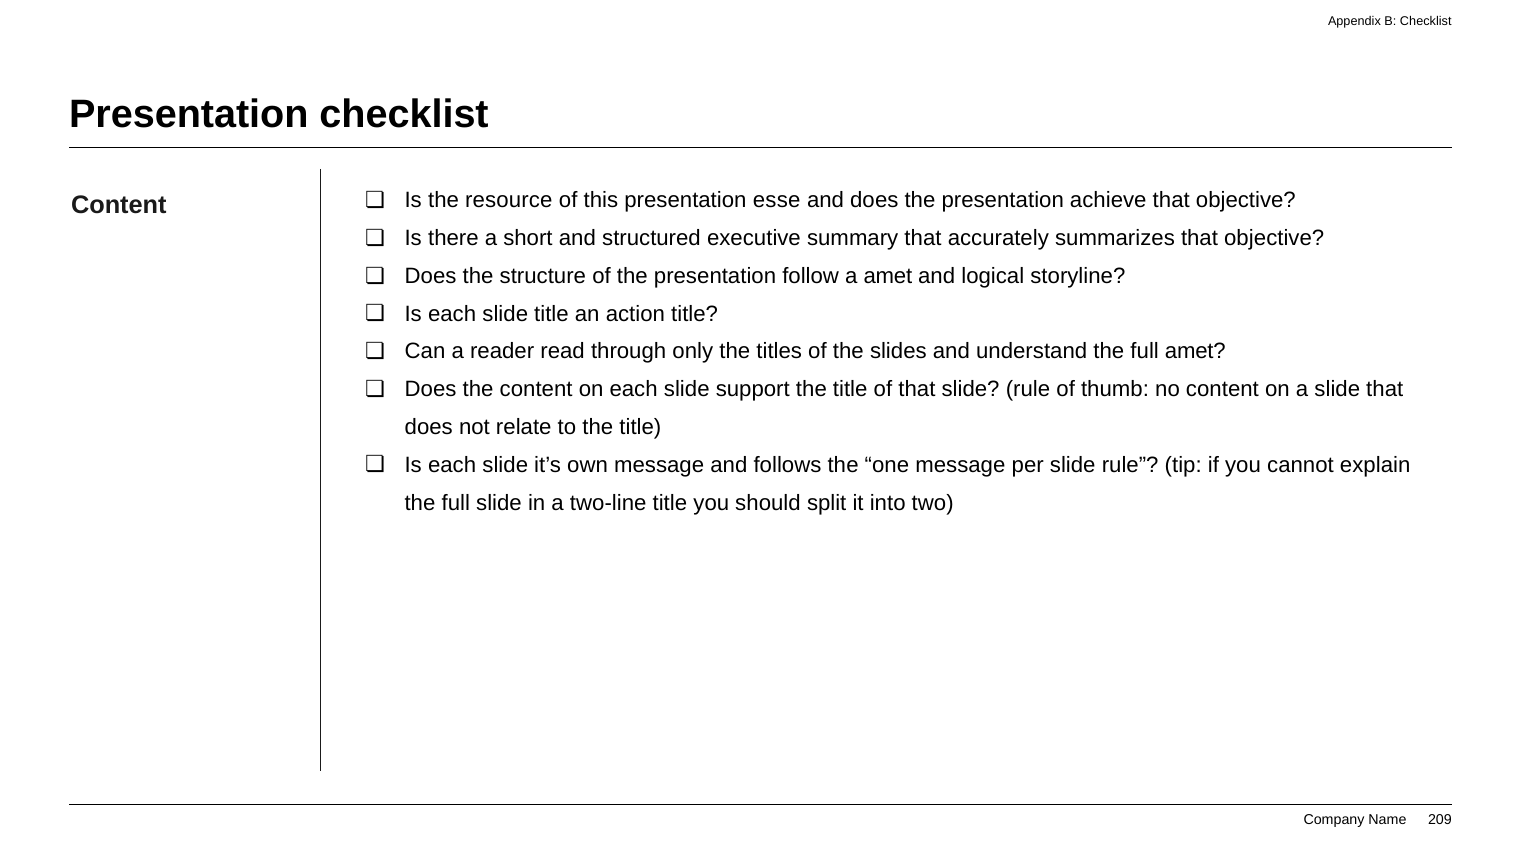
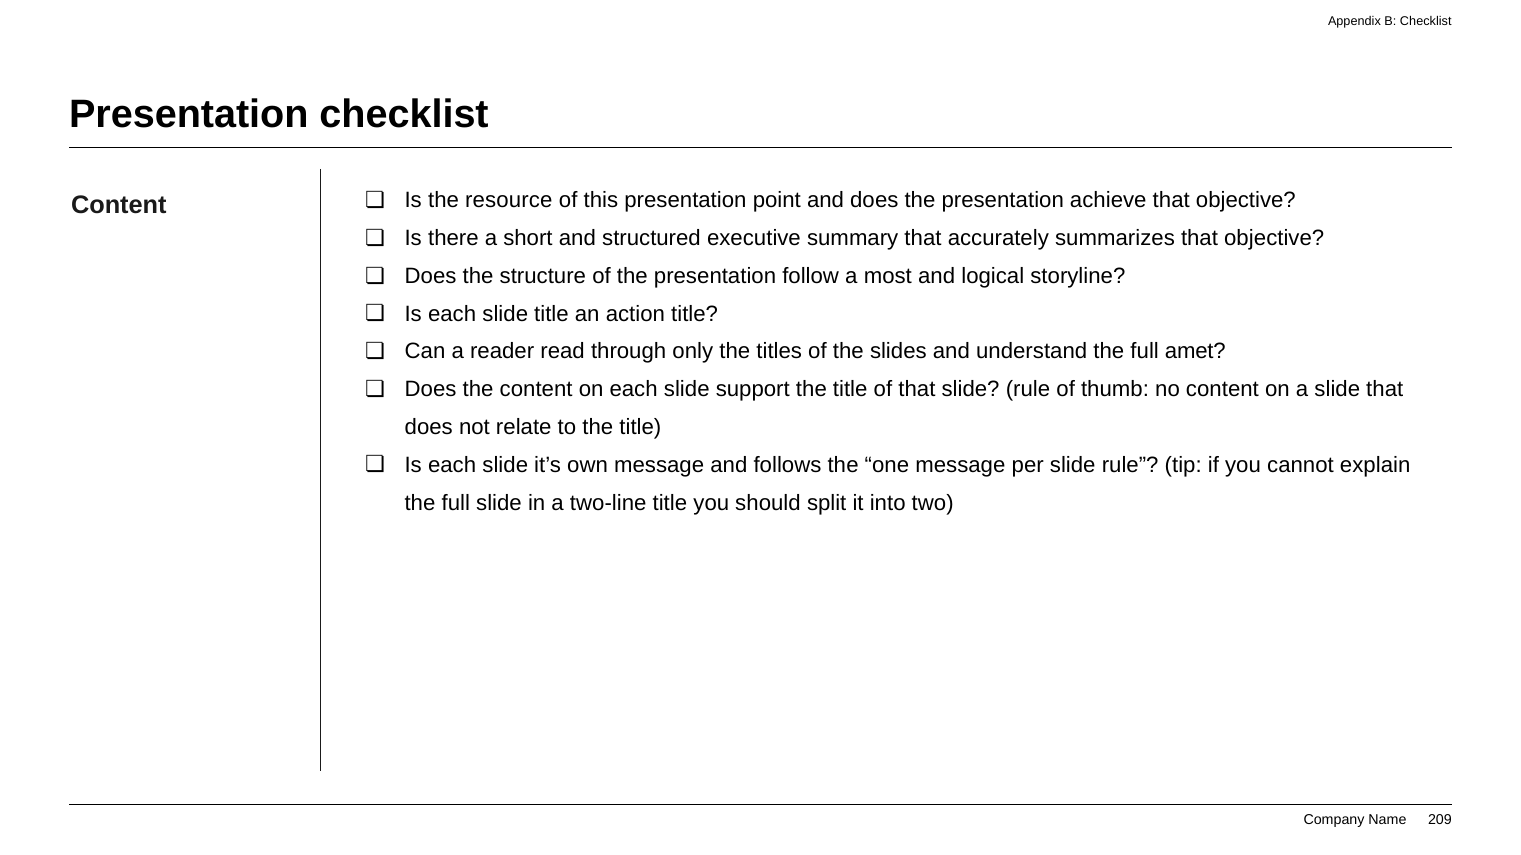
esse: esse -> point
a amet: amet -> most
